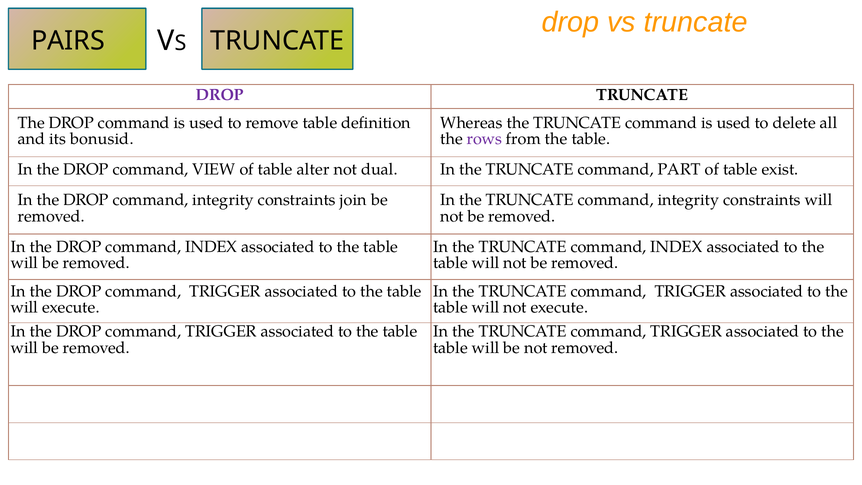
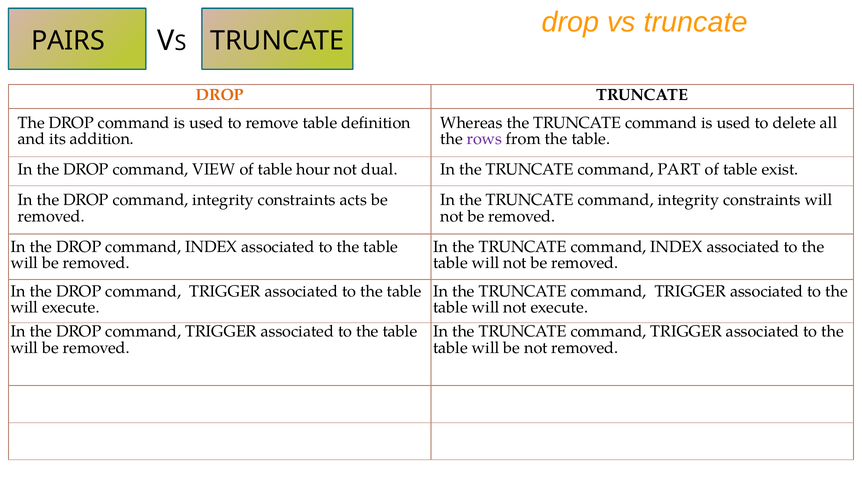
DROP at (220, 95) colour: purple -> orange
bonusid: bonusid -> addition
alter: alter -> hour
join: join -> acts
